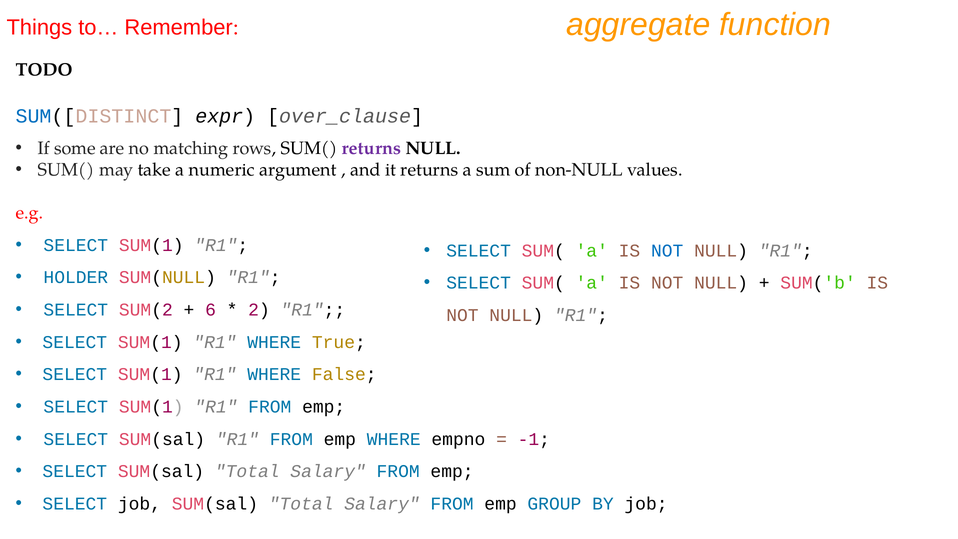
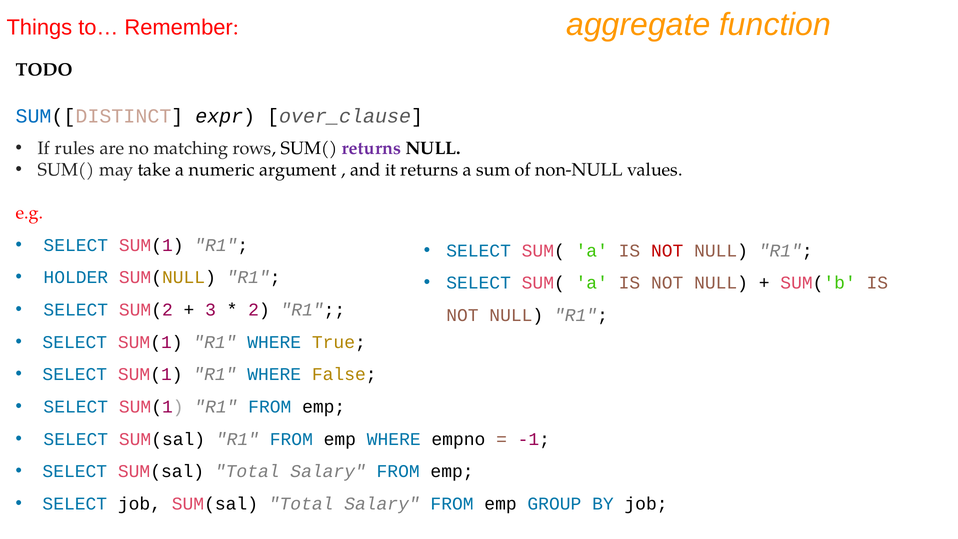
some: some -> rules
NOT at (667, 251) colour: blue -> red
6: 6 -> 3
